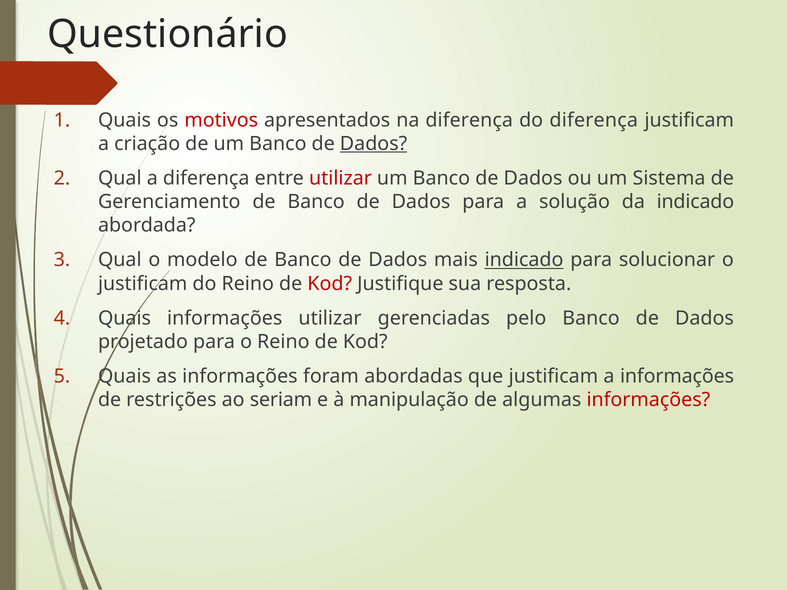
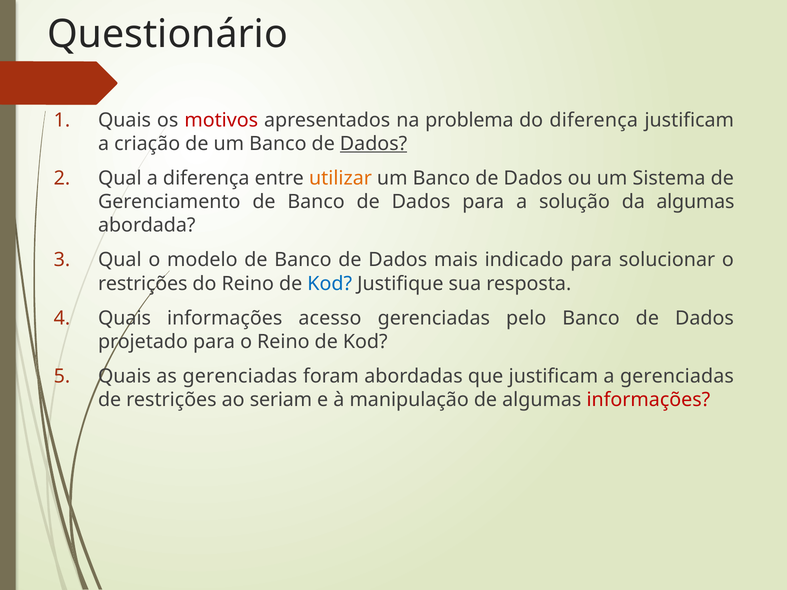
na diferença: diferença -> problema
utilizar at (340, 178) colour: red -> orange
da indicado: indicado -> algumas
indicado at (524, 260) underline: present -> none
justificam at (143, 284): justificam -> restrições
Kod at (330, 284) colour: red -> blue
informações utilizar: utilizar -> acesso
as informações: informações -> gerenciadas
a informações: informações -> gerenciadas
